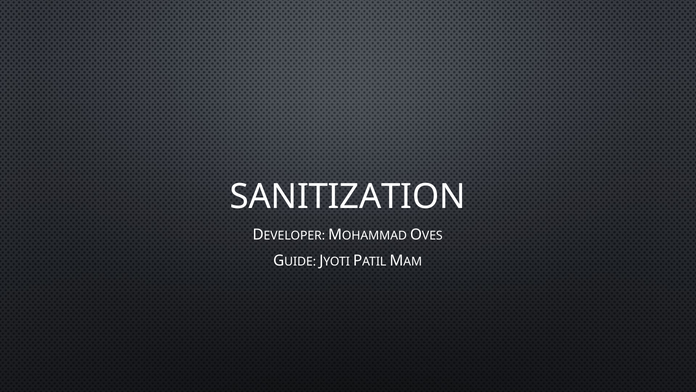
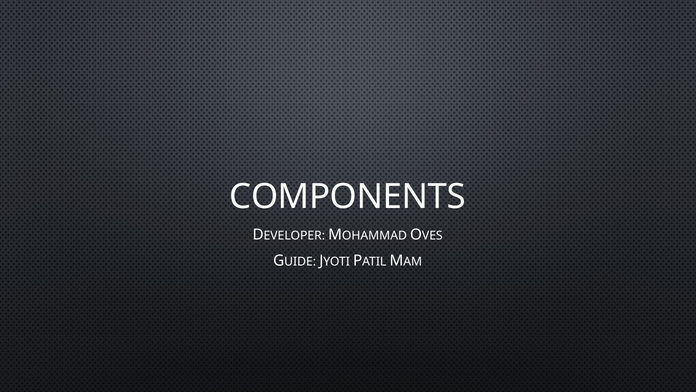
SANITIZATION: SANITIZATION -> COMPONENTS
